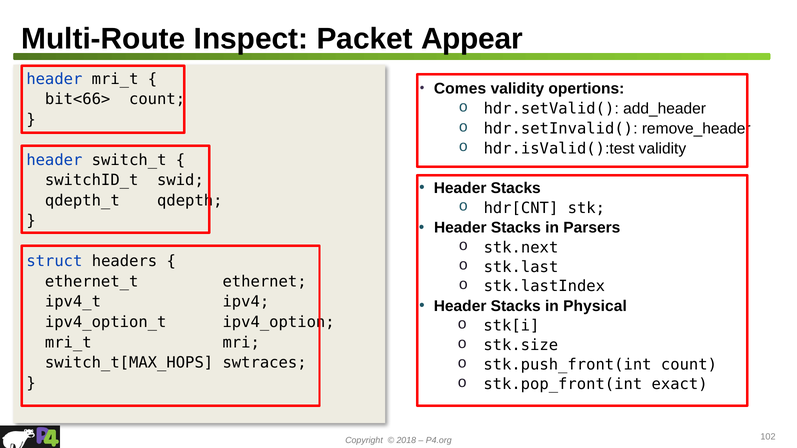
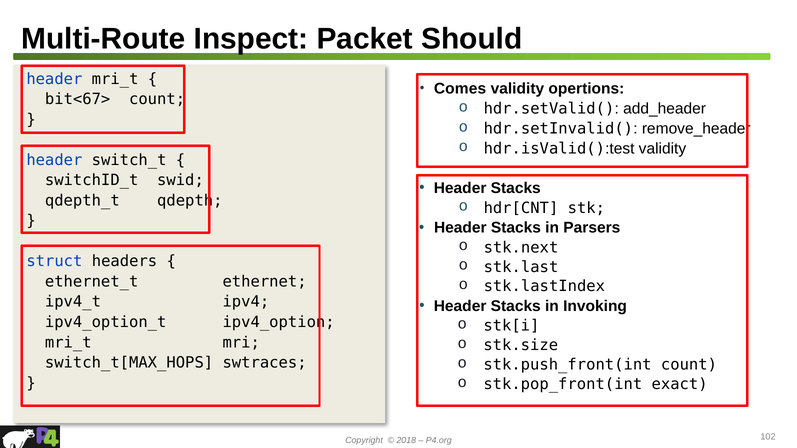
Appear: Appear -> Should
bit<66>: bit<66> -> bit<67>
Physical: Physical -> Invoking
